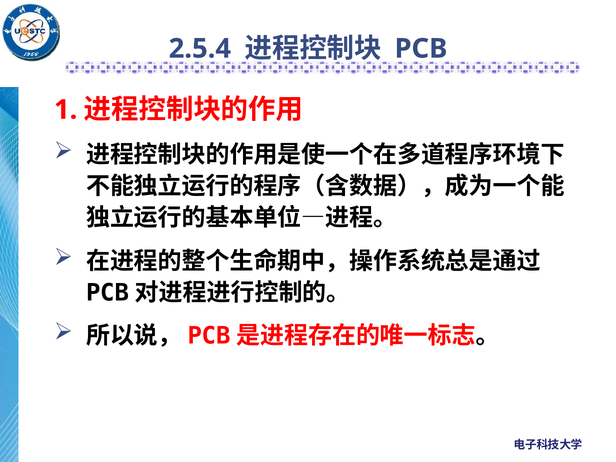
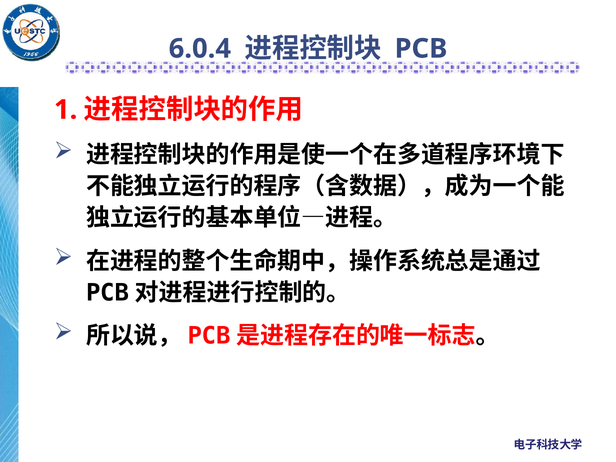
2.5.4: 2.5.4 -> 6.0.4
